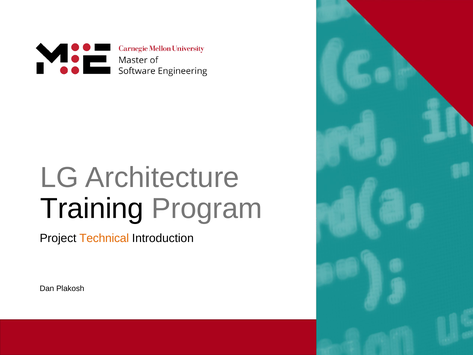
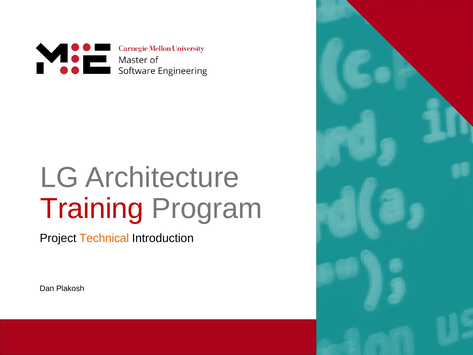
Training colour: black -> red
